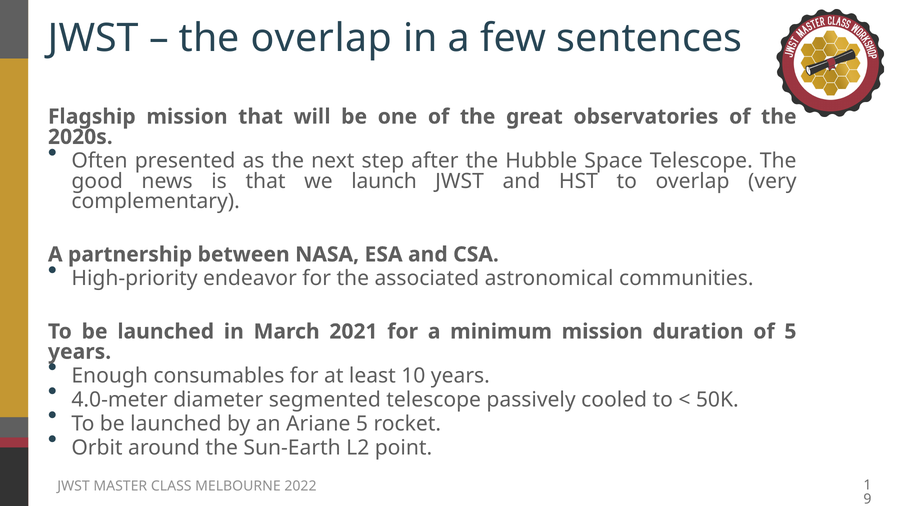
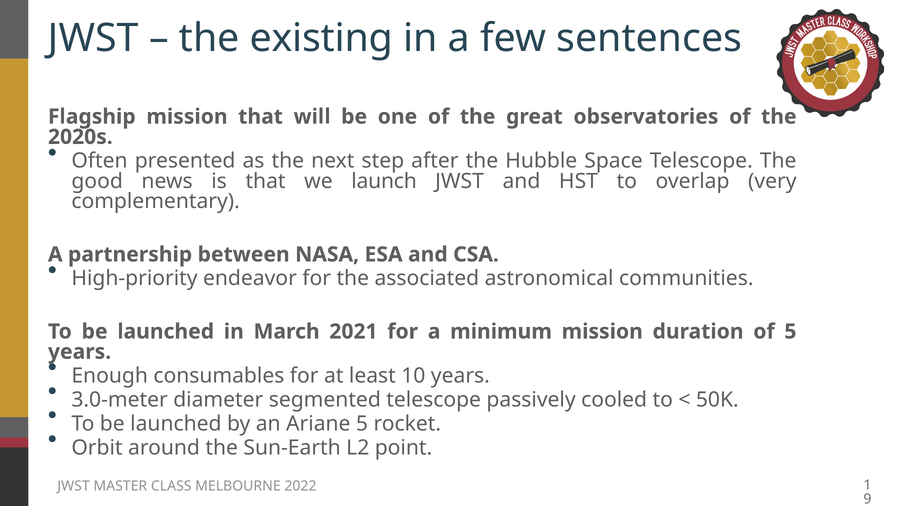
the overlap: overlap -> existing
4.0-meter: 4.0-meter -> 3.0-meter
